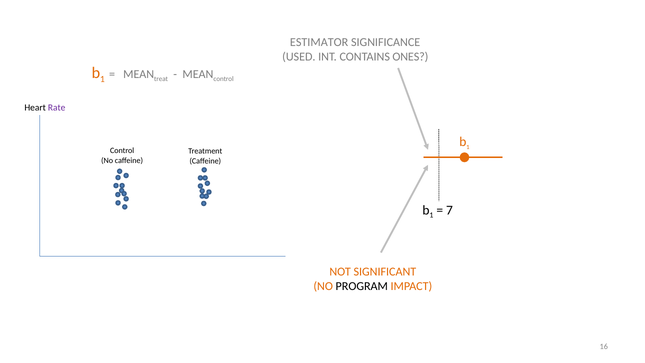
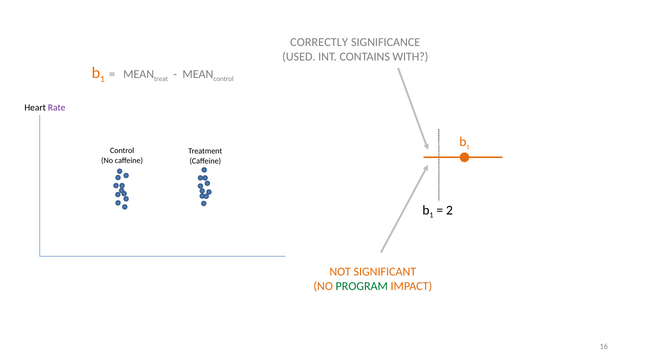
ESTIMATOR: ESTIMATOR -> CORRECTLY
ONES: ONES -> WITH
7: 7 -> 2
PROGRAM colour: black -> green
